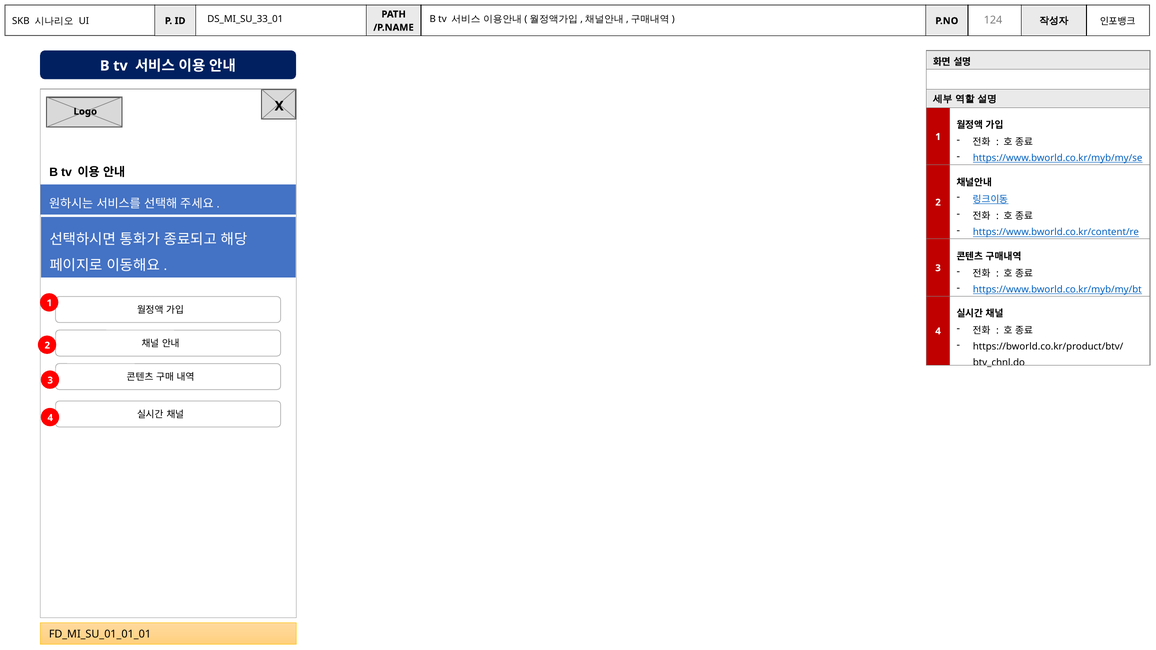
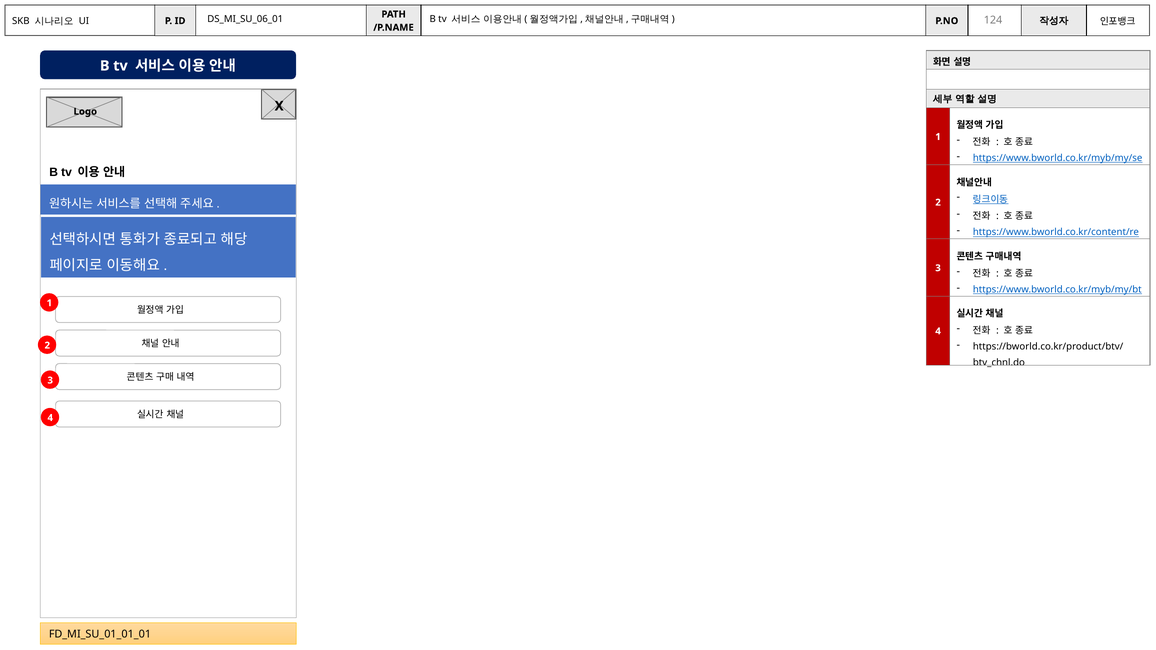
DS_MI_SU_33_01: DS_MI_SU_33_01 -> DS_MI_SU_06_01
